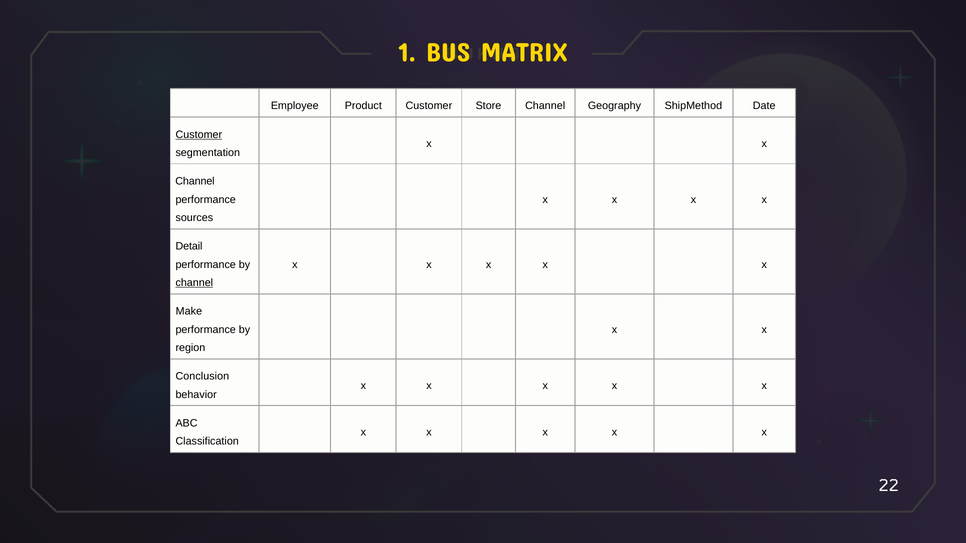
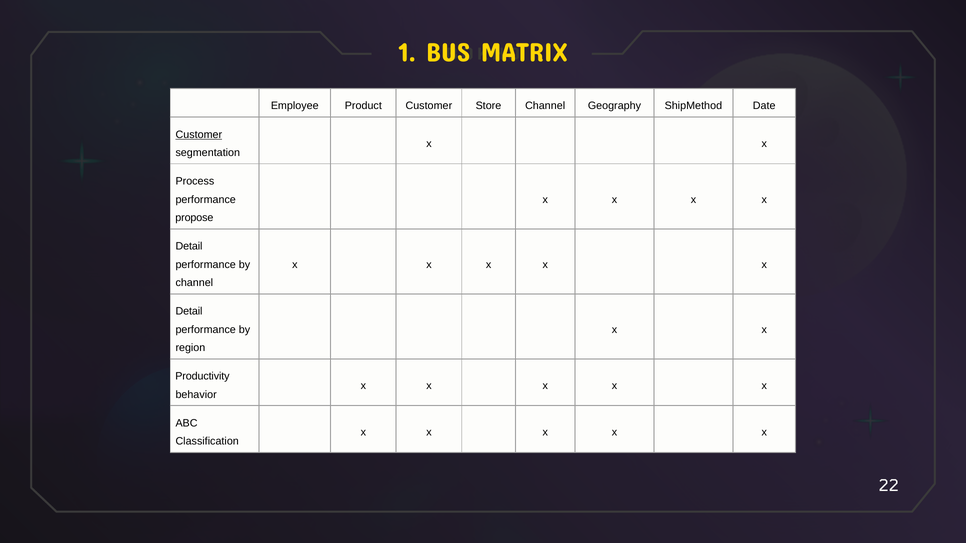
Channel at (195, 181): Channel -> Process
sources: sources -> propose
channel at (194, 283) underline: present -> none
Make at (189, 312): Make -> Detail
Conclusion: Conclusion -> Productivity
